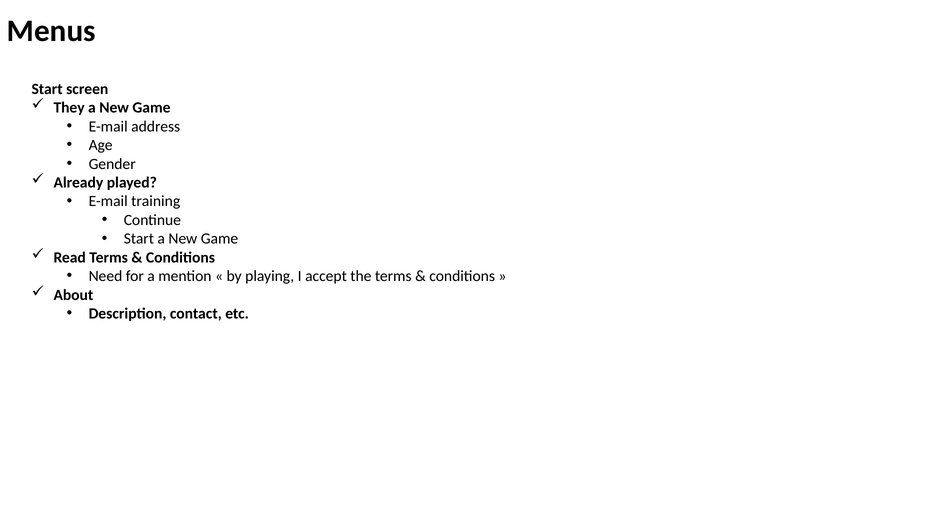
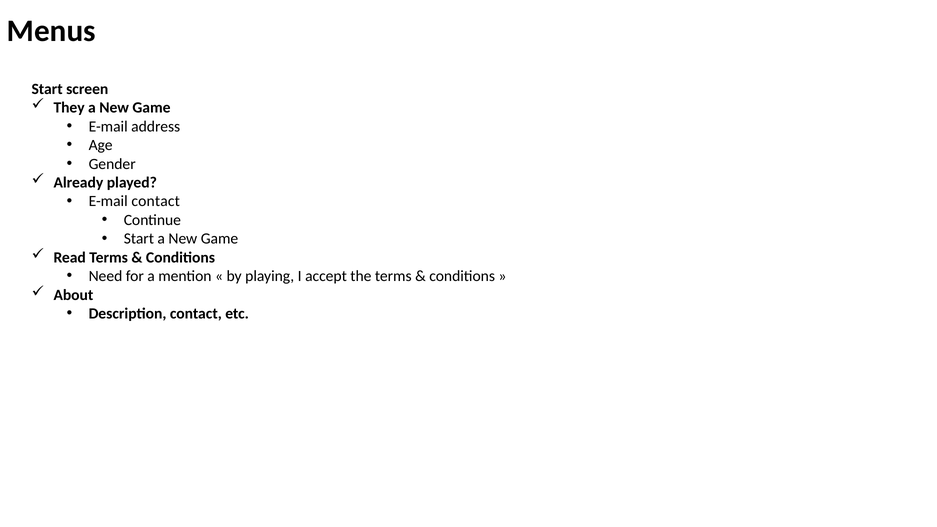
E-mail training: training -> contact
